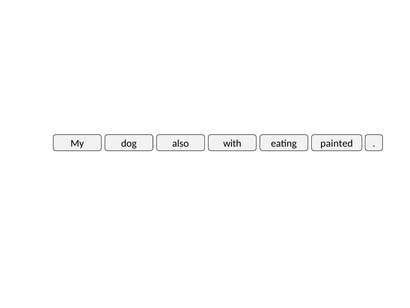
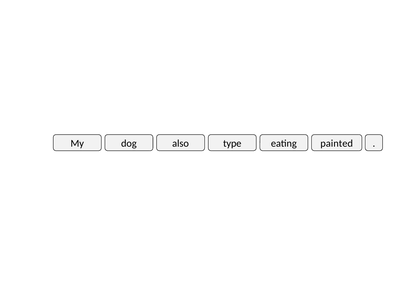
with: with -> type
